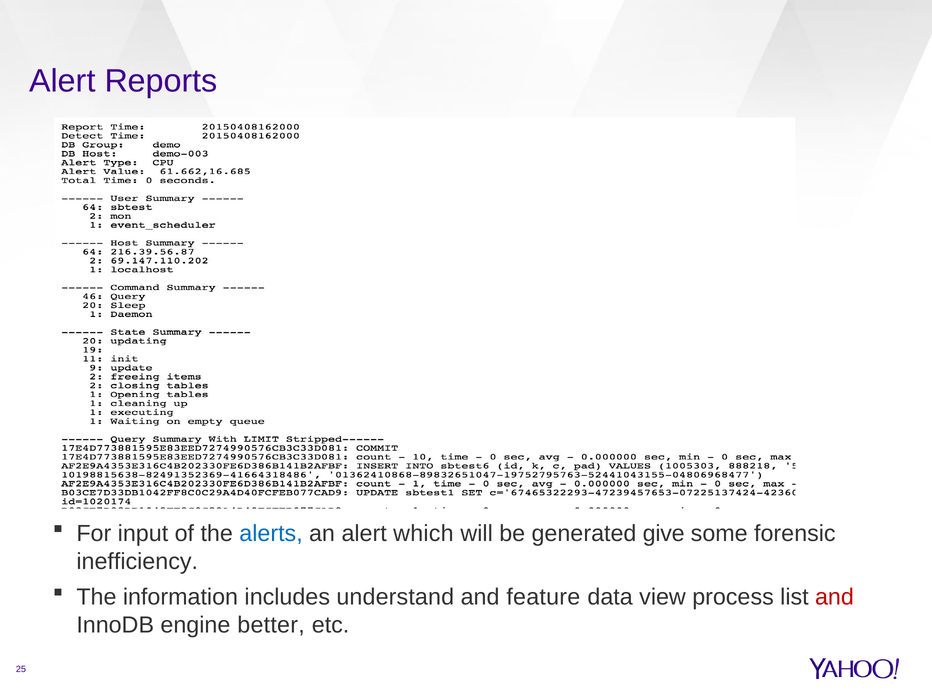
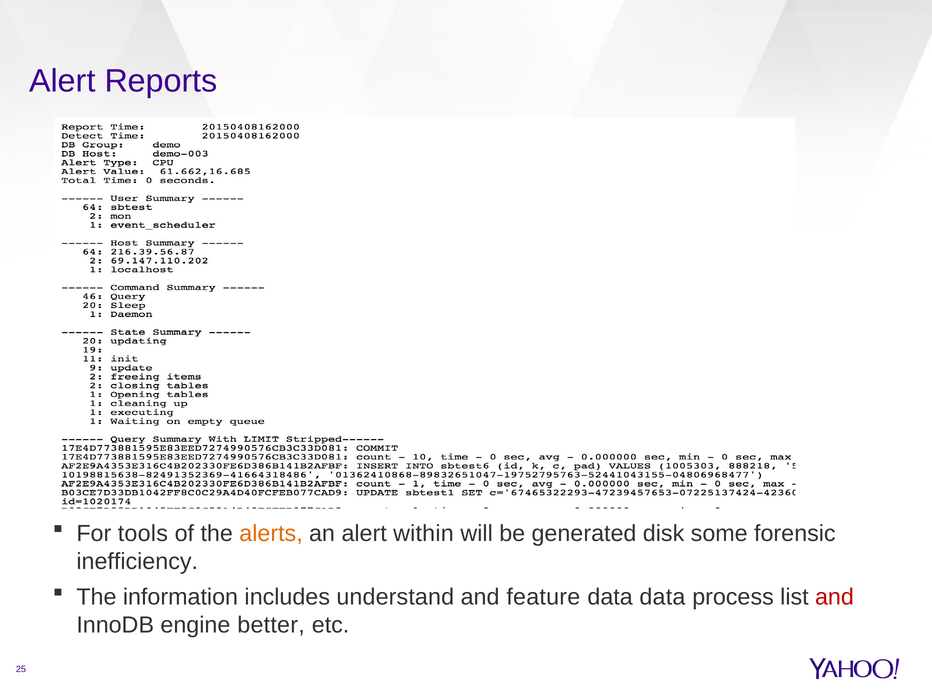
input: input -> tools
alerts colour: blue -> orange
which: which -> within
give: give -> disk
data view: view -> data
